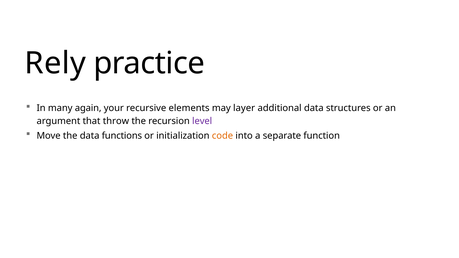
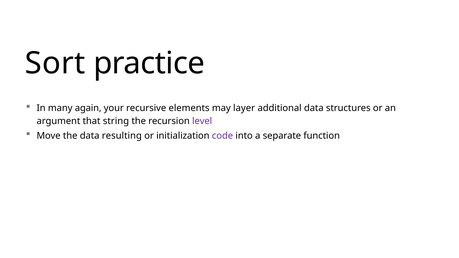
Rely: Rely -> Sort
throw: throw -> string
functions: functions -> resulting
code colour: orange -> purple
